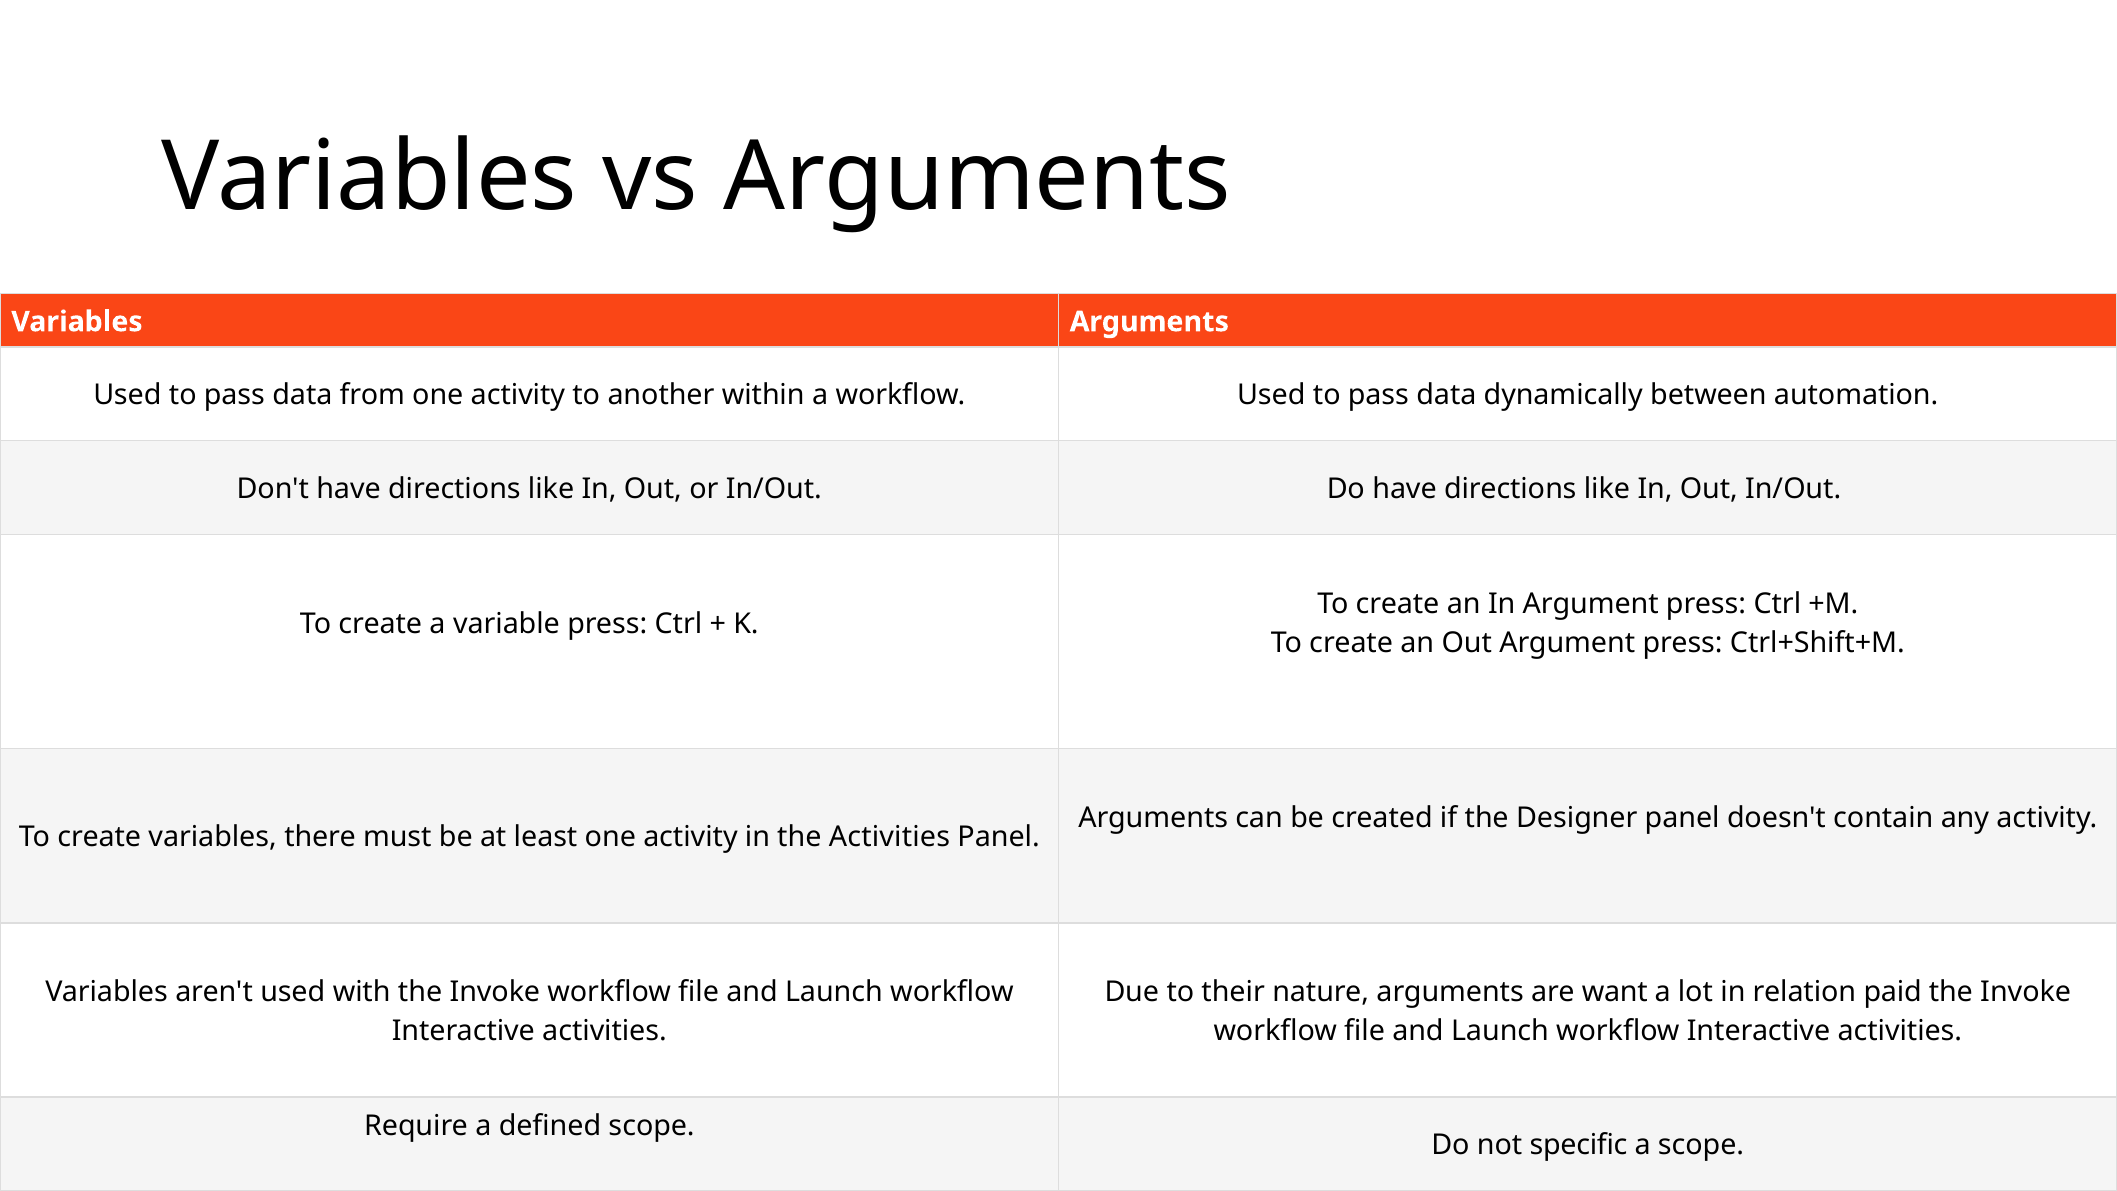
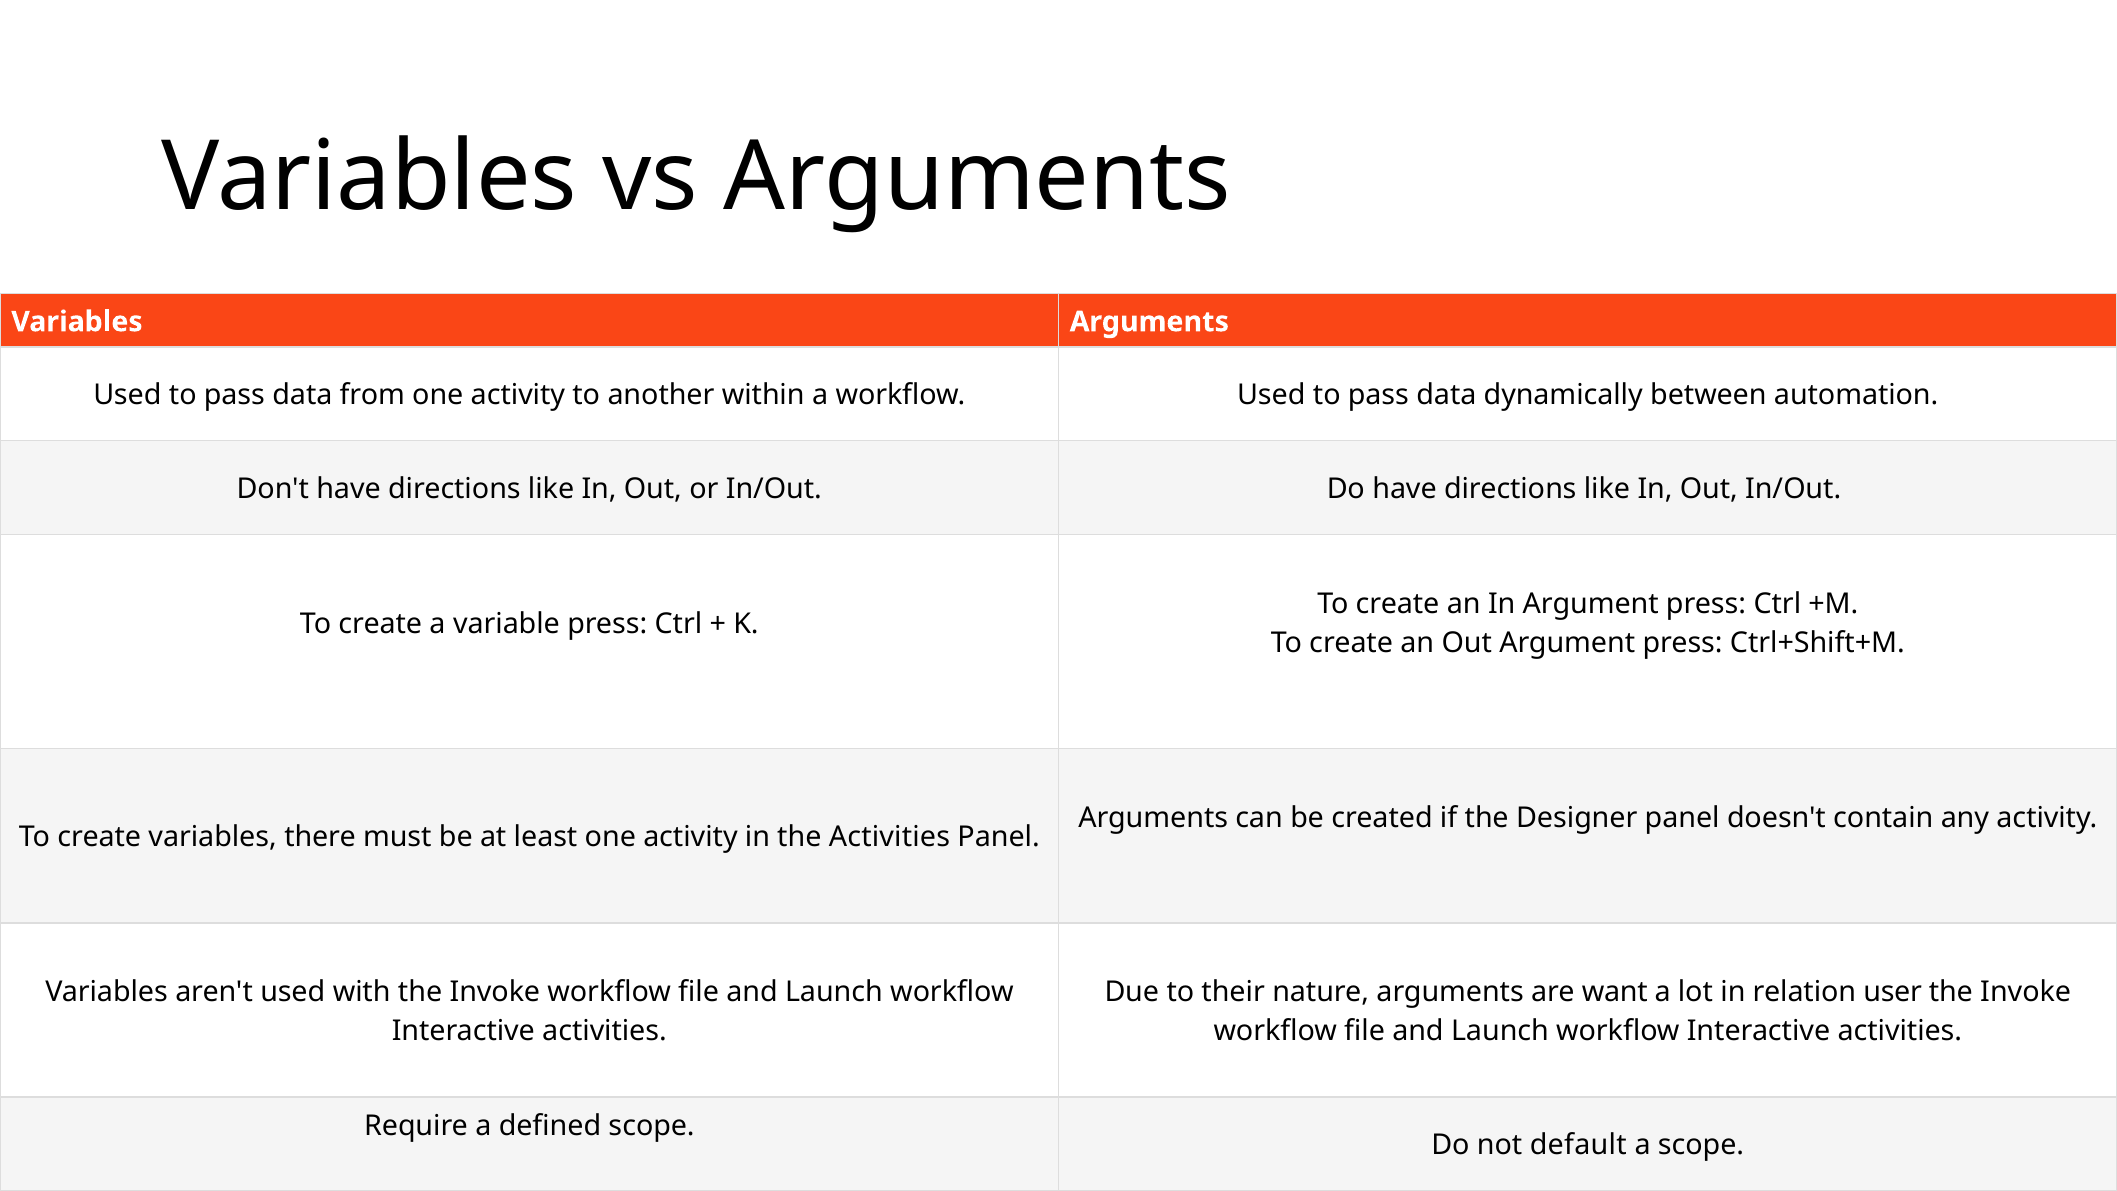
paid: paid -> user
specific: specific -> default
